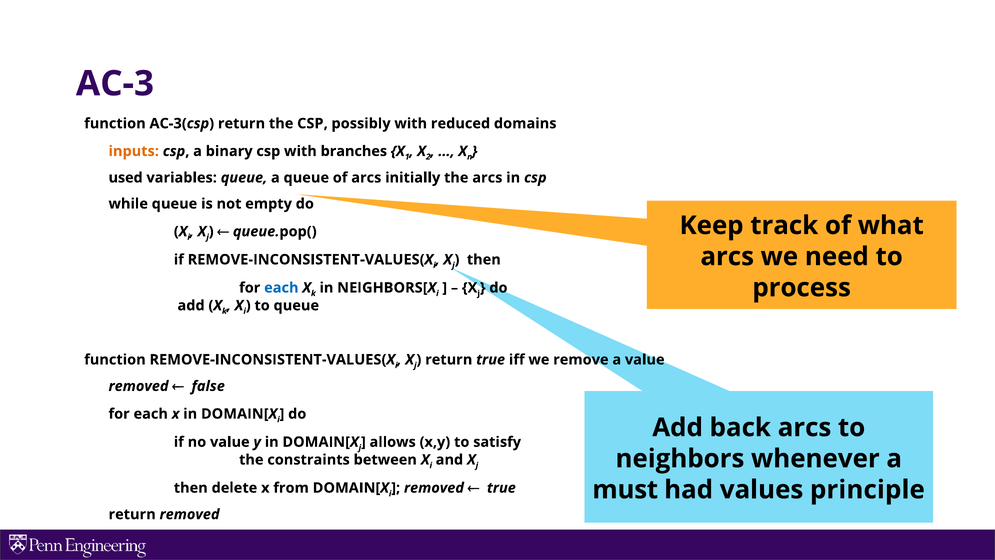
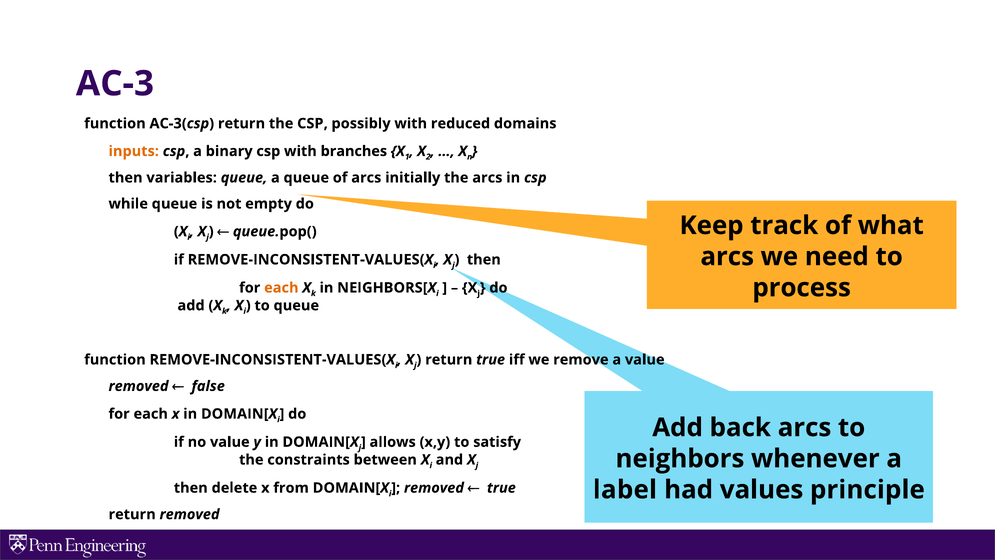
used at (126, 178): used -> then
each at (281, 288) colour: blue -> orange
must: must -> label
